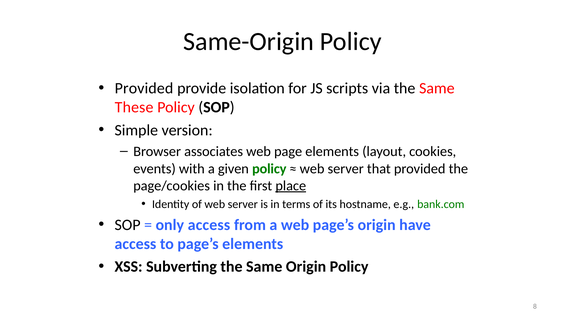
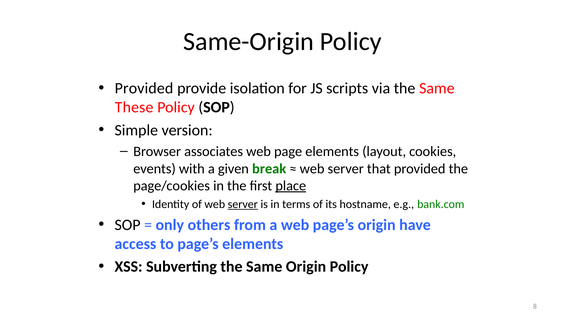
given policy: policy -> break
server at (243, 204) underline: none -> present
only access: access -> others
